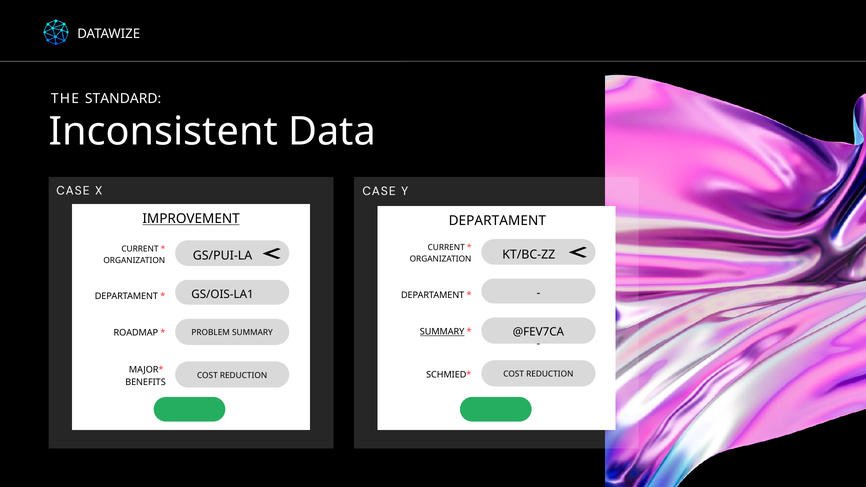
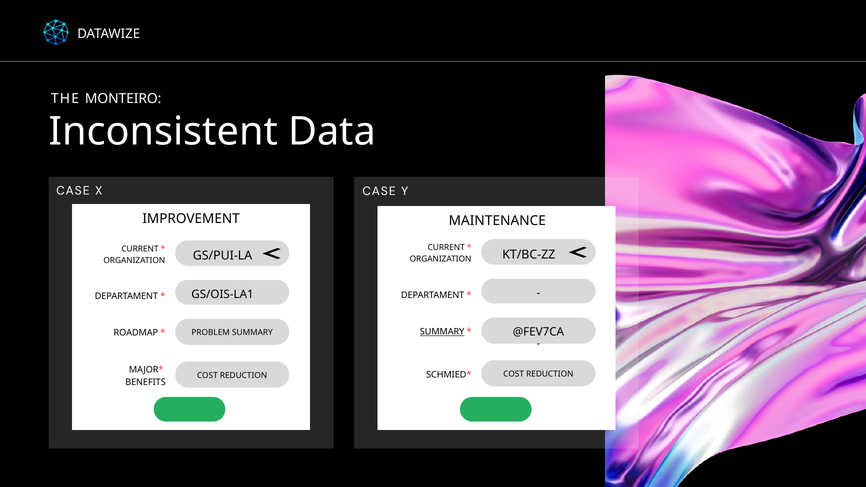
STANDARD: STANDARD -> MONTEIRO
IMPROVEMENT underline: present -> none
DEPARTAMENT at (497, 221): DEPARTAMENT -> MAINTENANCE
